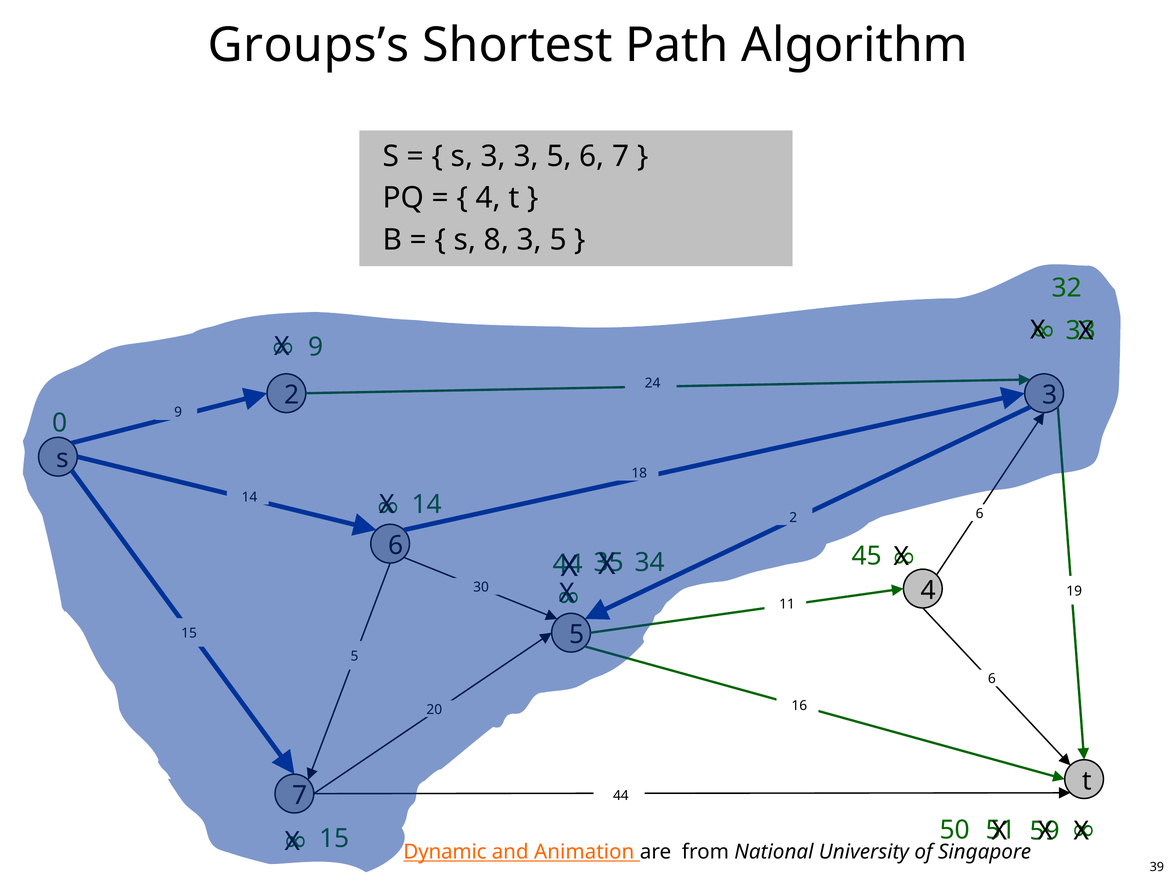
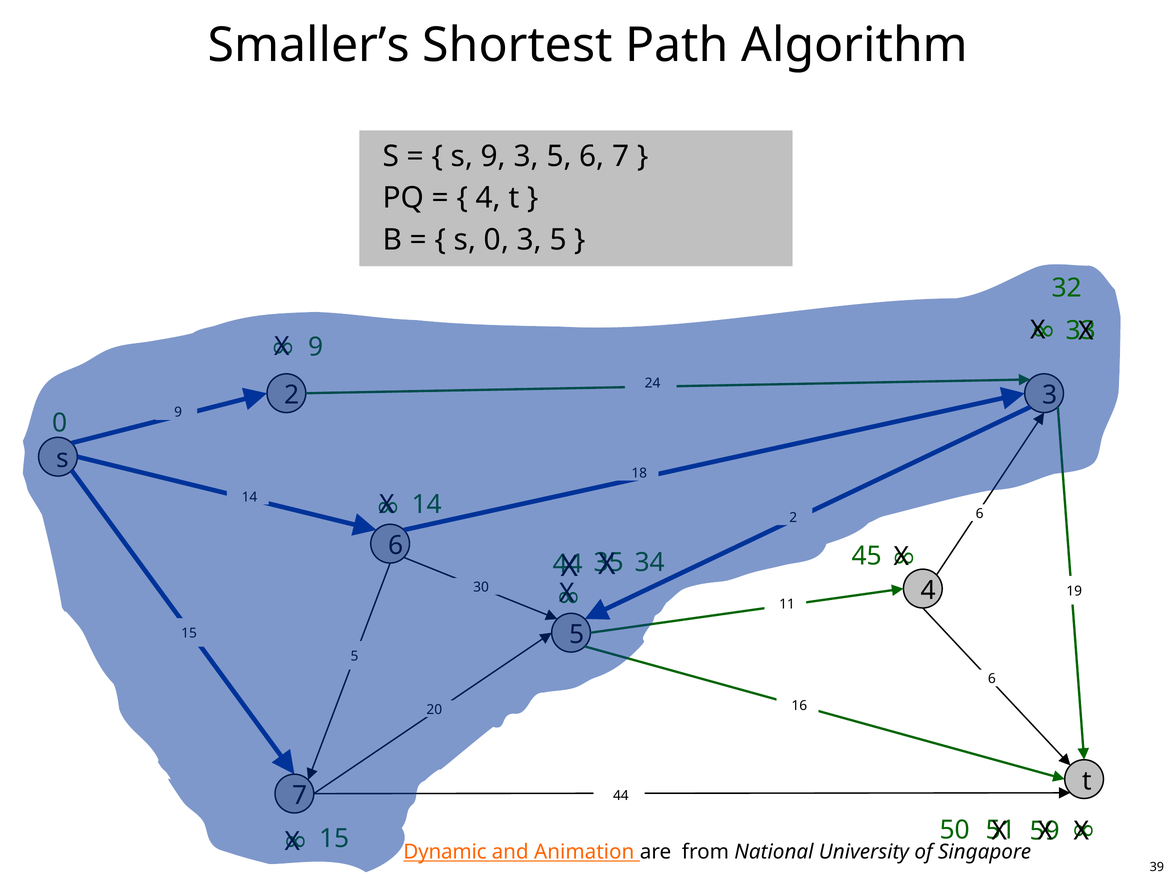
Groups’s: Groups’s -> Smaller’s
3 at (493, 156): 3 -> 9
s 8: 8 -> 0
